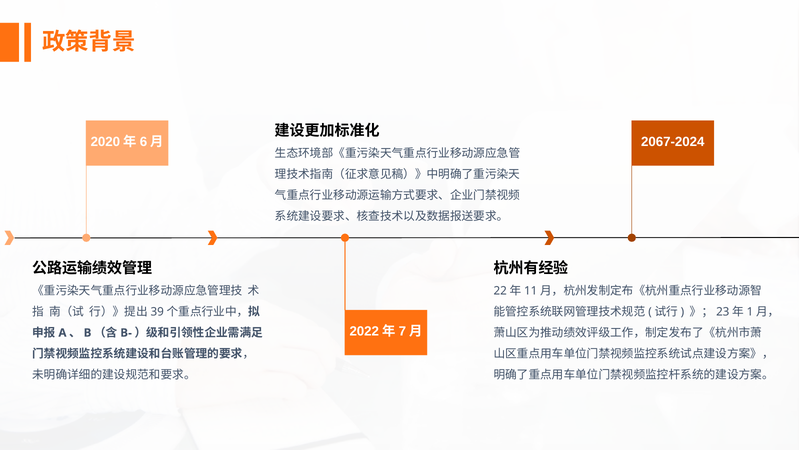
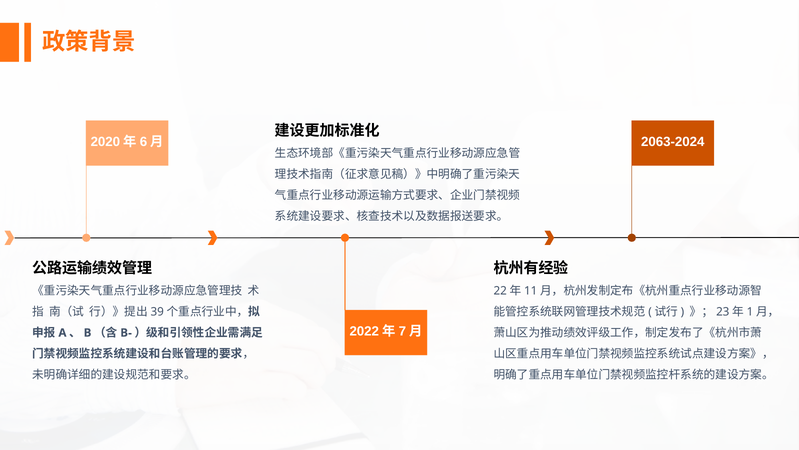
2067-2024: 2067-2024 -> 2063-2024
